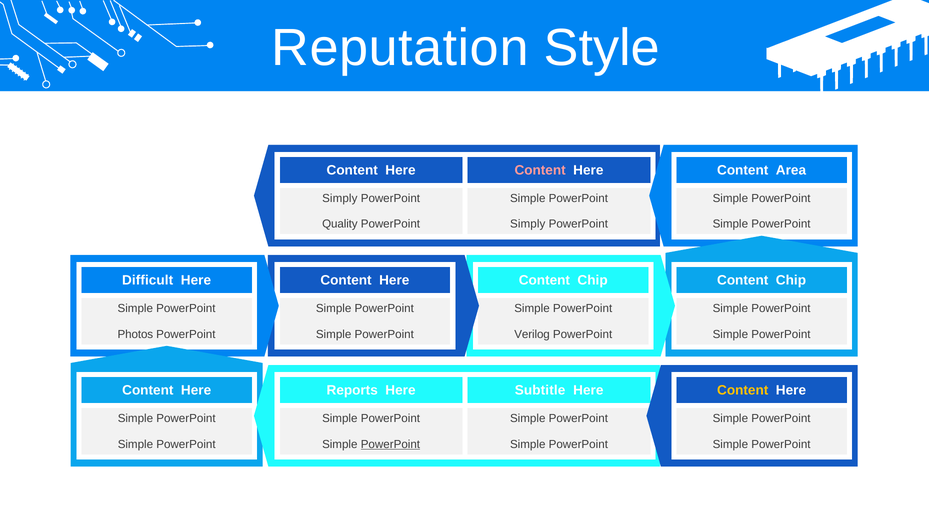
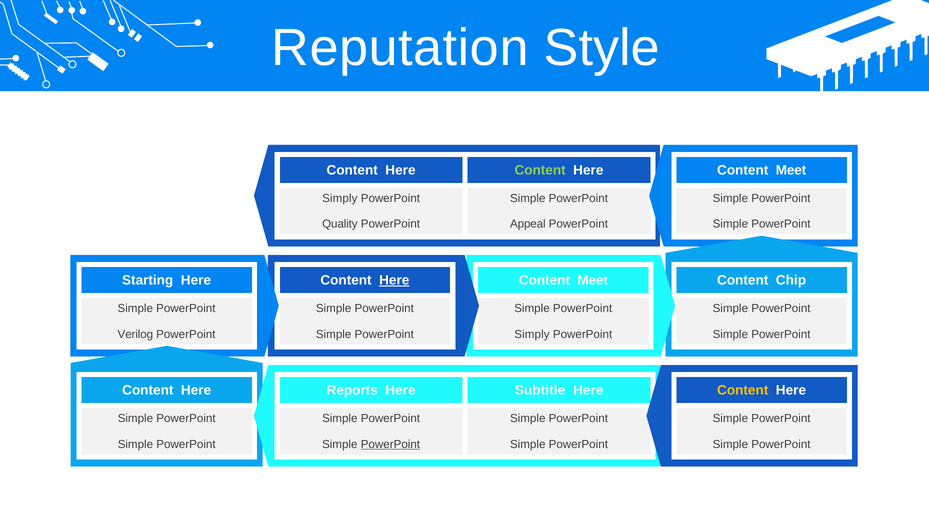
Content at (540, 170) colour: pink -> light green
Area at (791, 170): Area -> Meet
PowerPoint Simply: Simply -> Appeal
Difficult: Difficult -> Starting
Here at (394, 280) underline: none -> present
Chip at (593, 280): Chip -> Meet
Photos: Photos -> Verilog
Verilog at (532, 334): Verilog -> Simply
